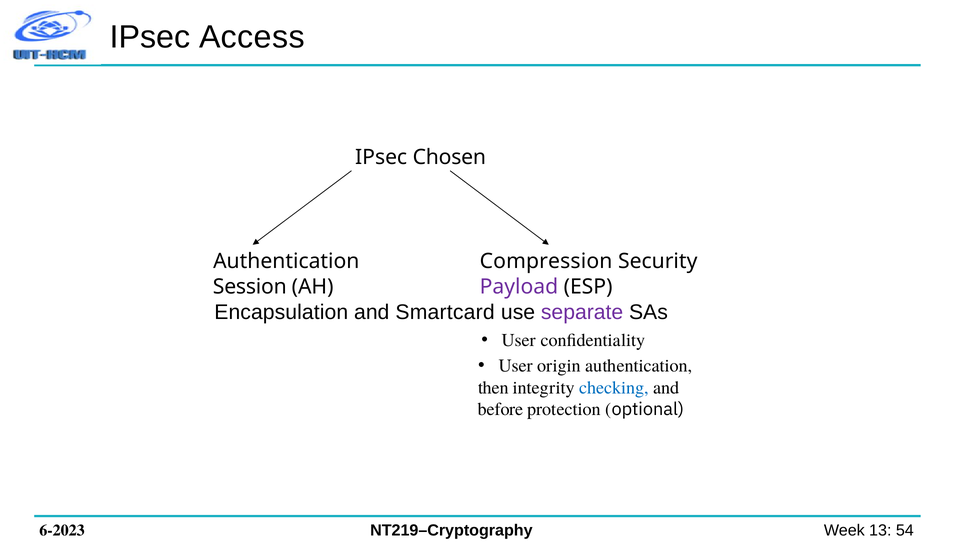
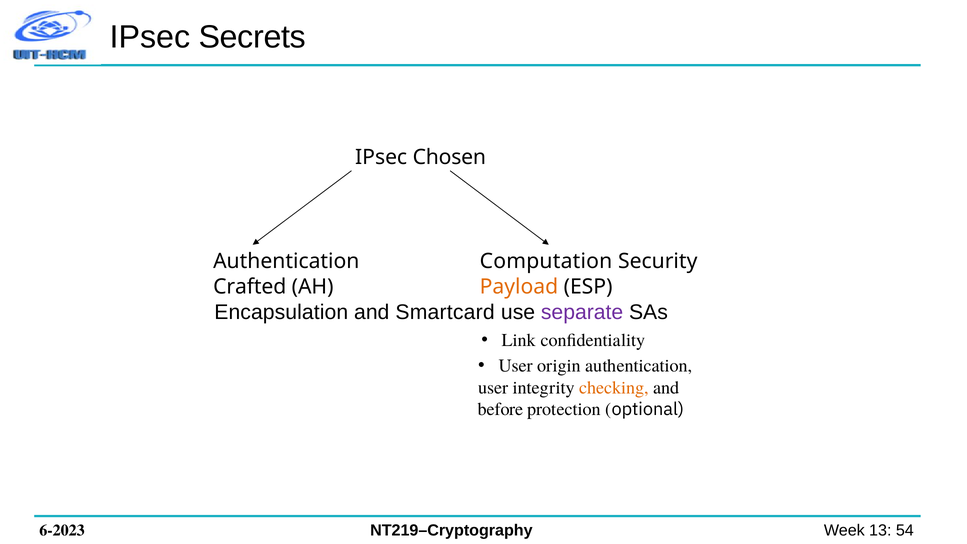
Access: Access -> Secrets
Compression: Compression -> Computation
Session: Session -> Crafted
Payload colour: purple -> orange
User at (519, 340): User -> Link
then at (493, 388): then -> user
checking colour: blue -> orange
